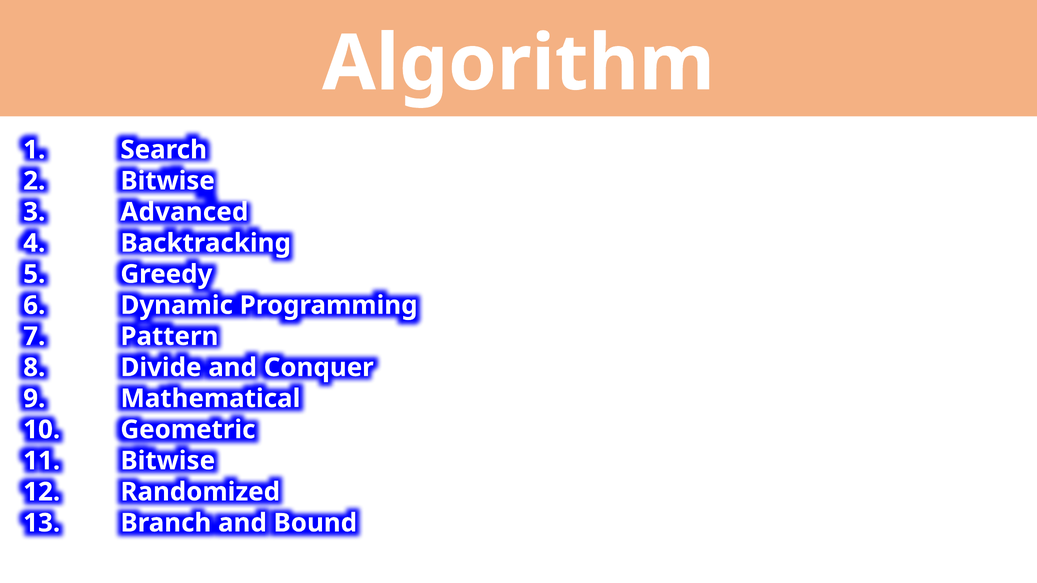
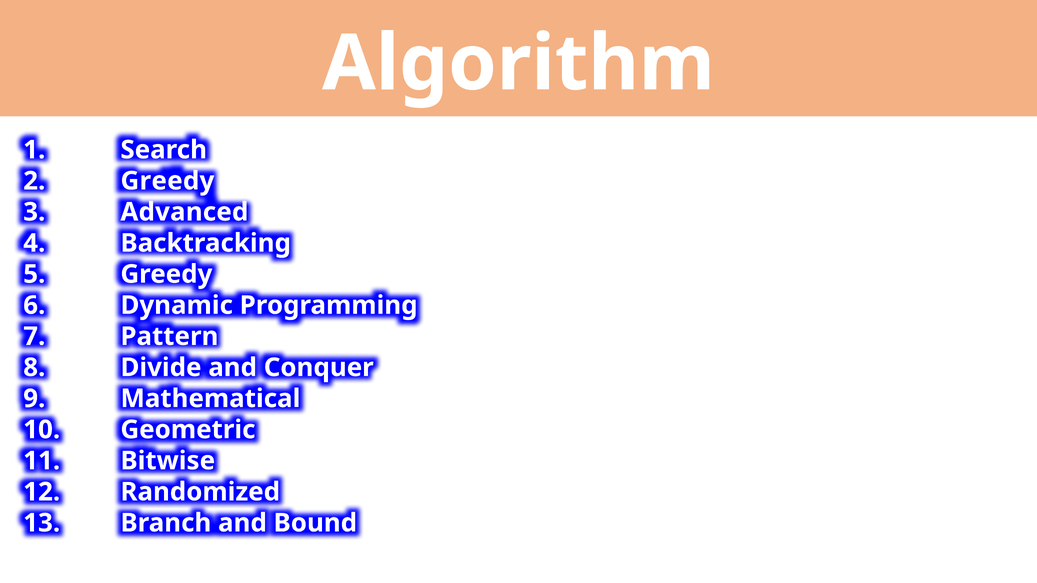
Bitwise at (168, 181): Bitwise -> Greedy
